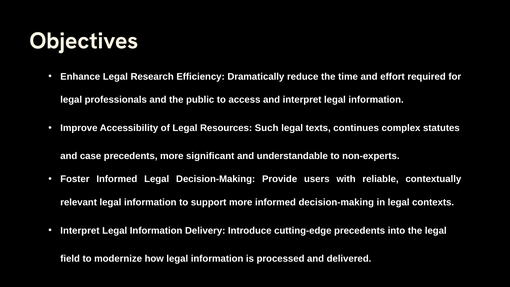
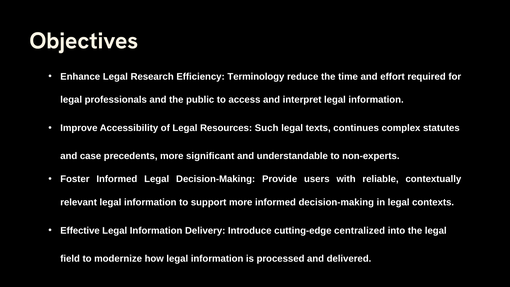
Dramatically: Dramatically -> Terminology
Interpret at (80, 231): Interpret -> Effective
cutting-edge precedents: precedents -> centralized
